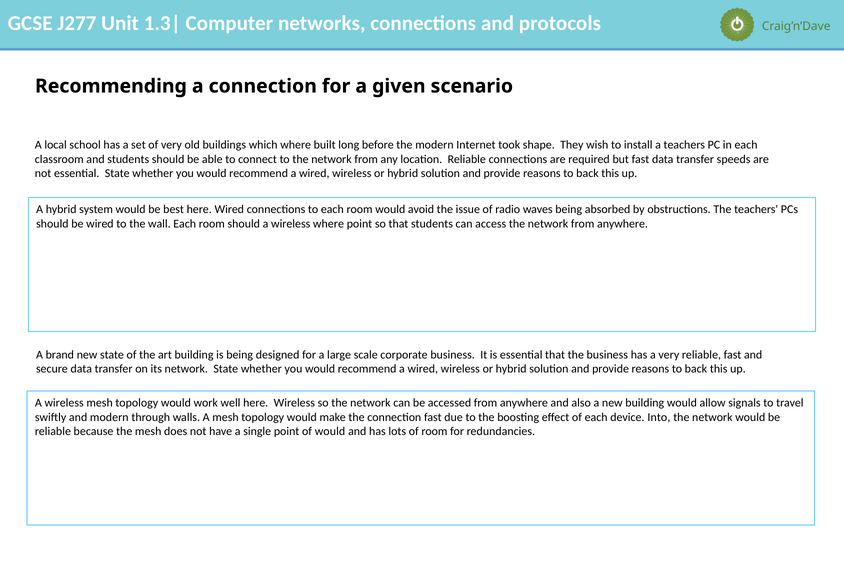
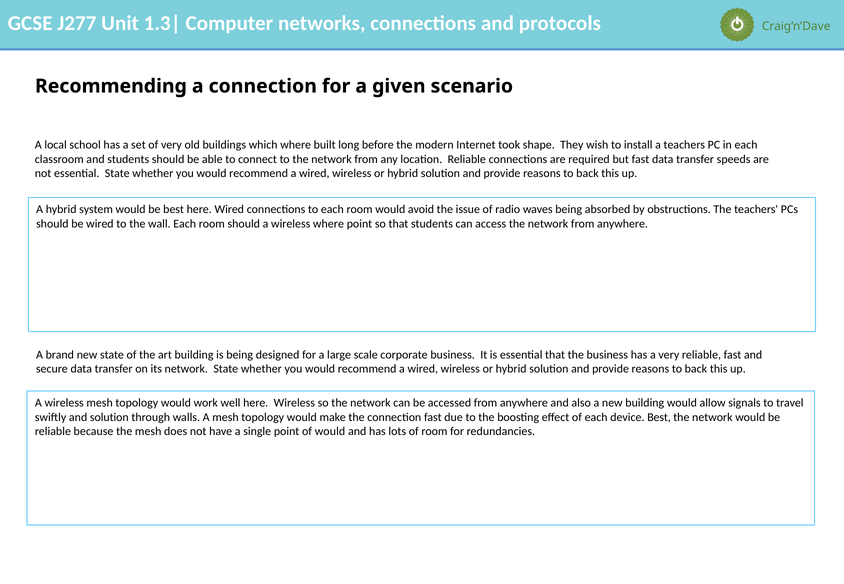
and modern: modern -> solution
device Into: Into -> Best
